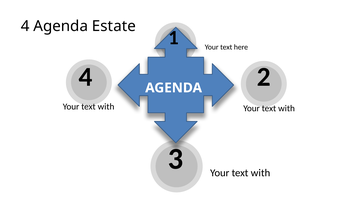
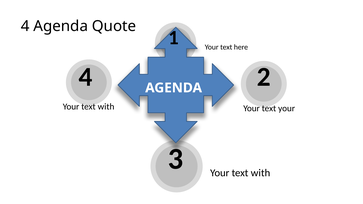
Estate: Estate -> Quote
with at (287, 108): with -> your
